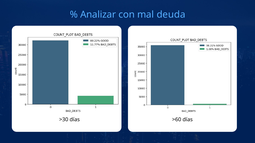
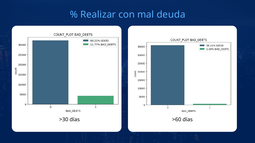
Analizar: Analizar -> Realizar
